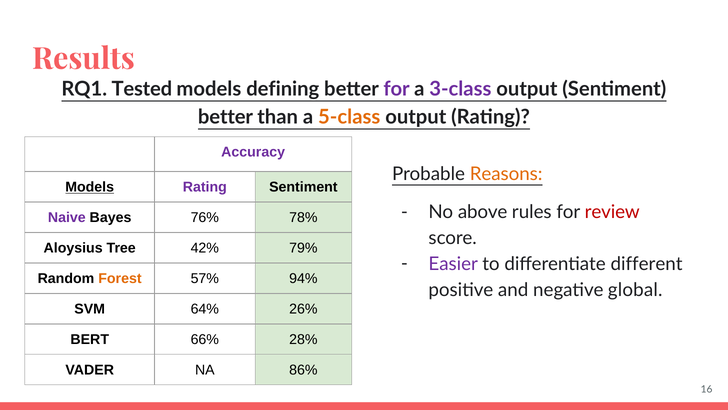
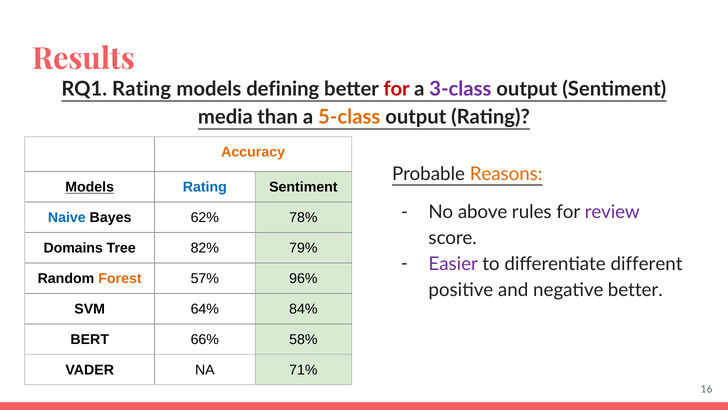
RQ1 Tested: Tested -> Rating
for at (397, 89) colour: purple -> red
better at (225, 117): better -> media
Accuracy colour: purple -> orange
Rating at (205, 187) colour: purple -> blue
review colour: red -> purple
Naive colour: purple -> blue
76%: 76% -> 62%
Aloysius: Aloysius -> Domains
42%: 42% -> 82%
94%: 94% -> 96%
negative global: global -> better
26%: 26% -> 84%
28%: 28% -> 58%
86%: 86% -> 71%
